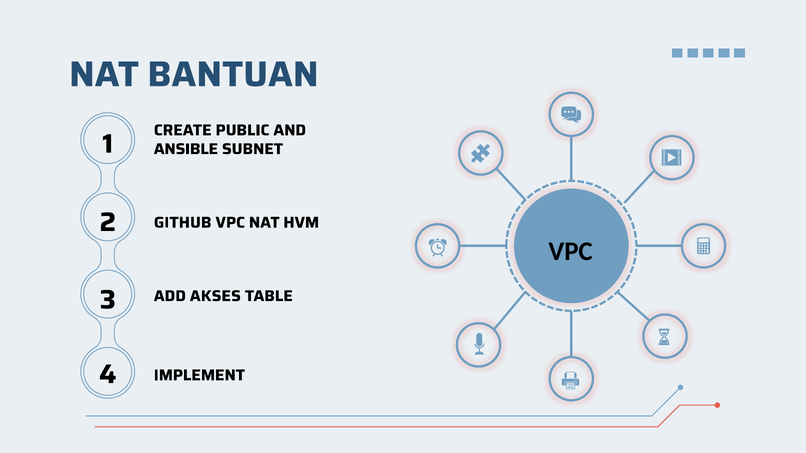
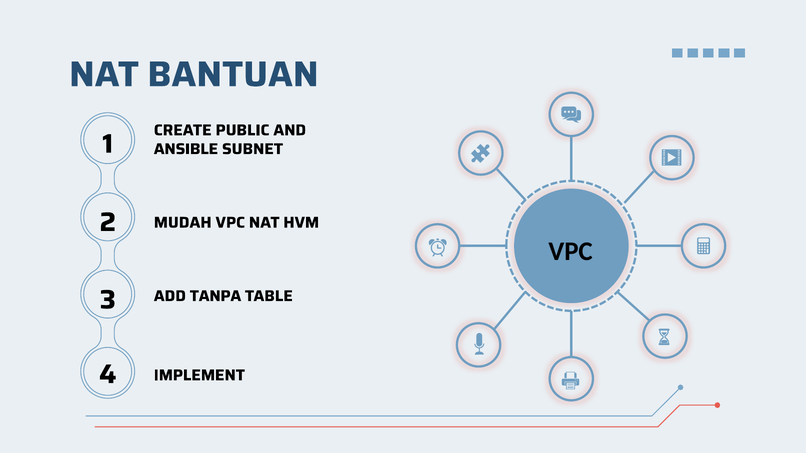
GITHUB: GITHUB -> MUDAH
AKSES: AKSES -> TANPA
